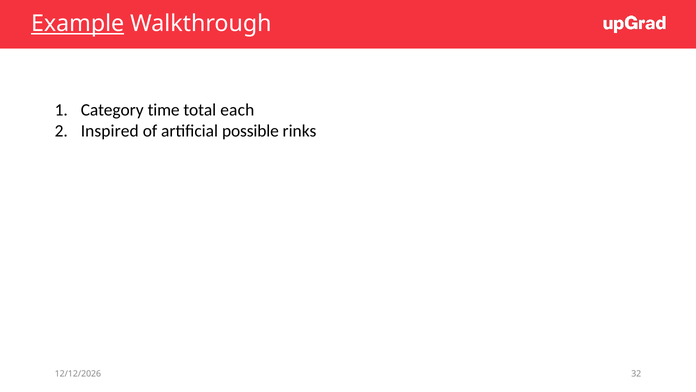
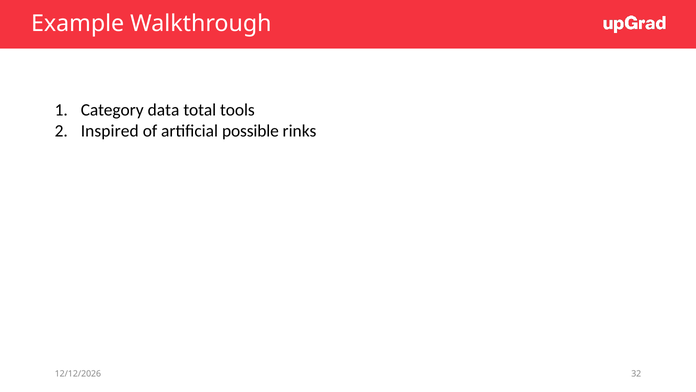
Example underline: present -> none
time: time -> data
each: each -> tools
